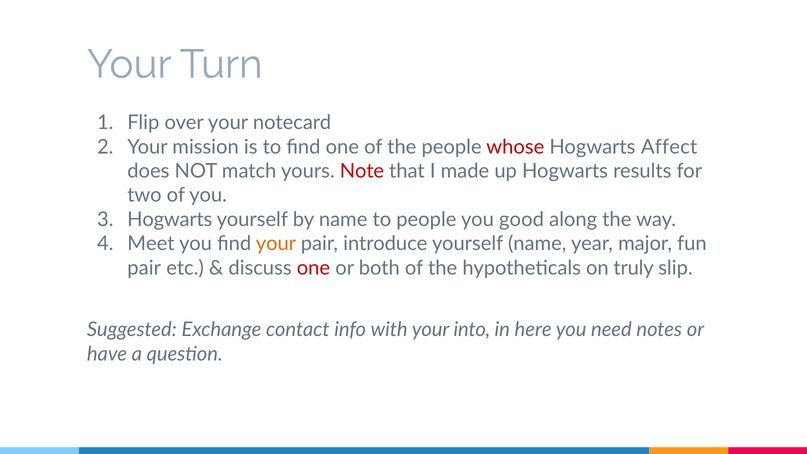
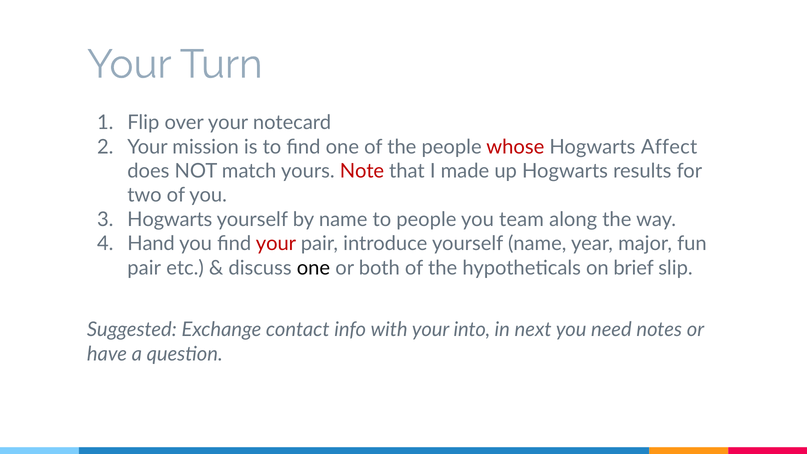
good: good -> team
Meet: Meet -> Hand
your at (276, 244) colour: orange -> red
one at (313, 268) colour: red -> black
truly: truly -> brief
here: here -> next
